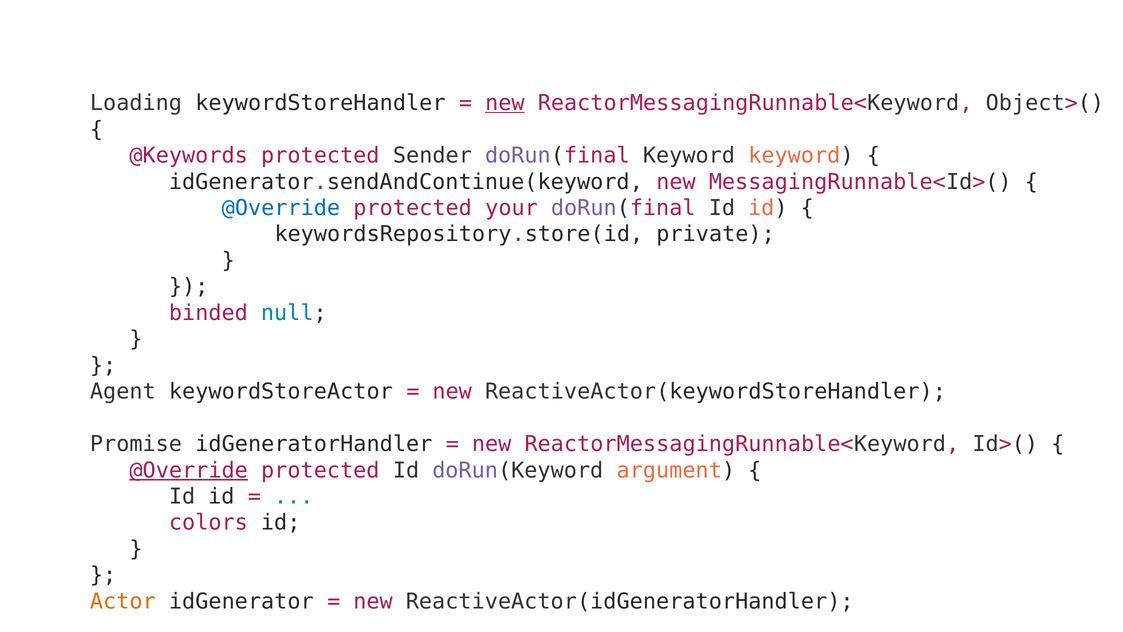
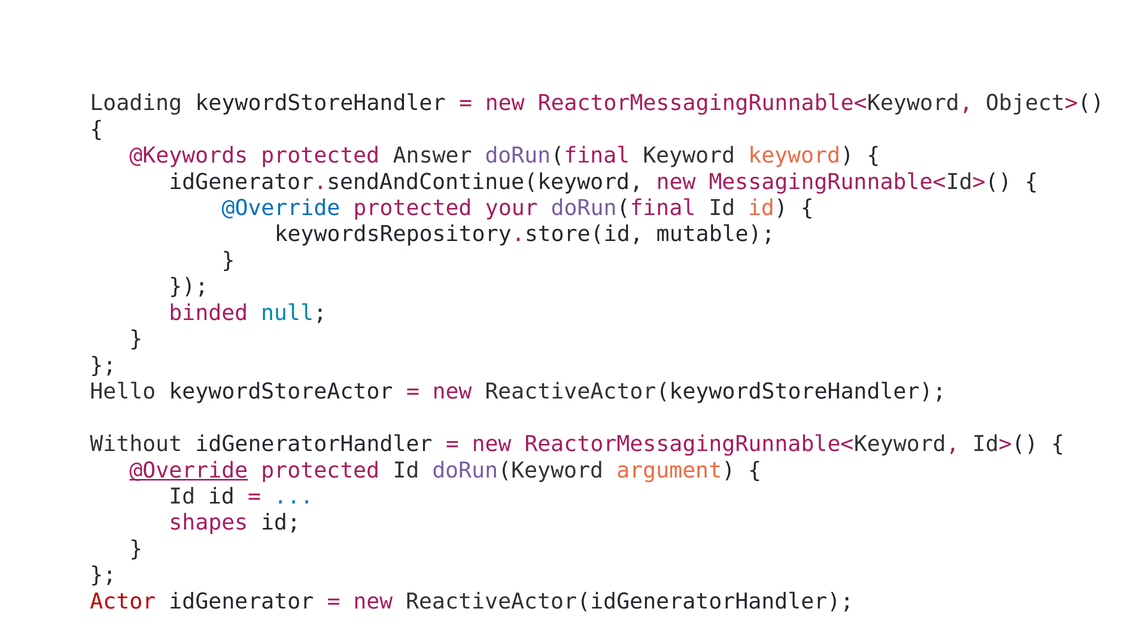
new at (505, 103) underline: present -> none
Sender: Sender -> Answer
private: private -> mutable
Agent: Agent -> Hello
Promise: Promise -> Without
colors: colors -> shapes
Actor colour: orange -> red
